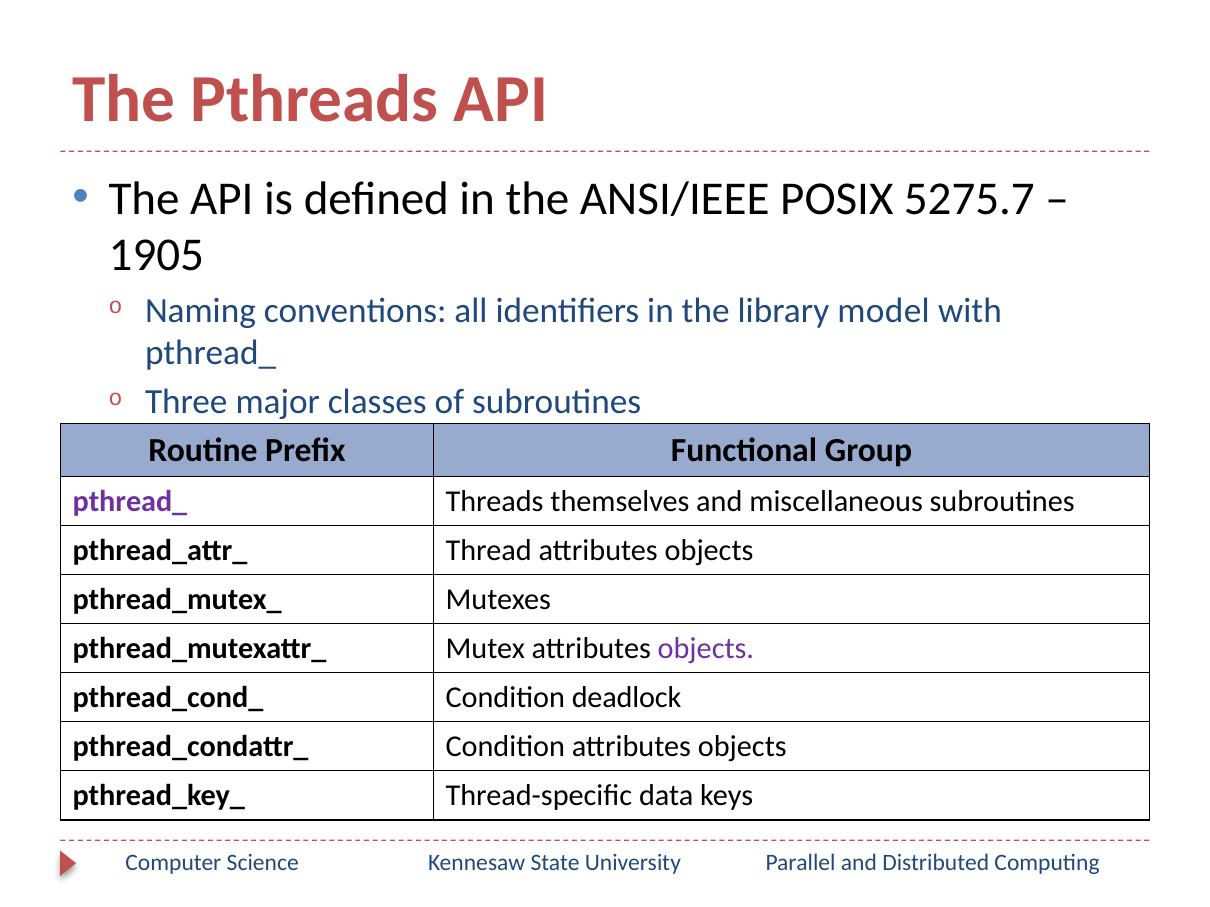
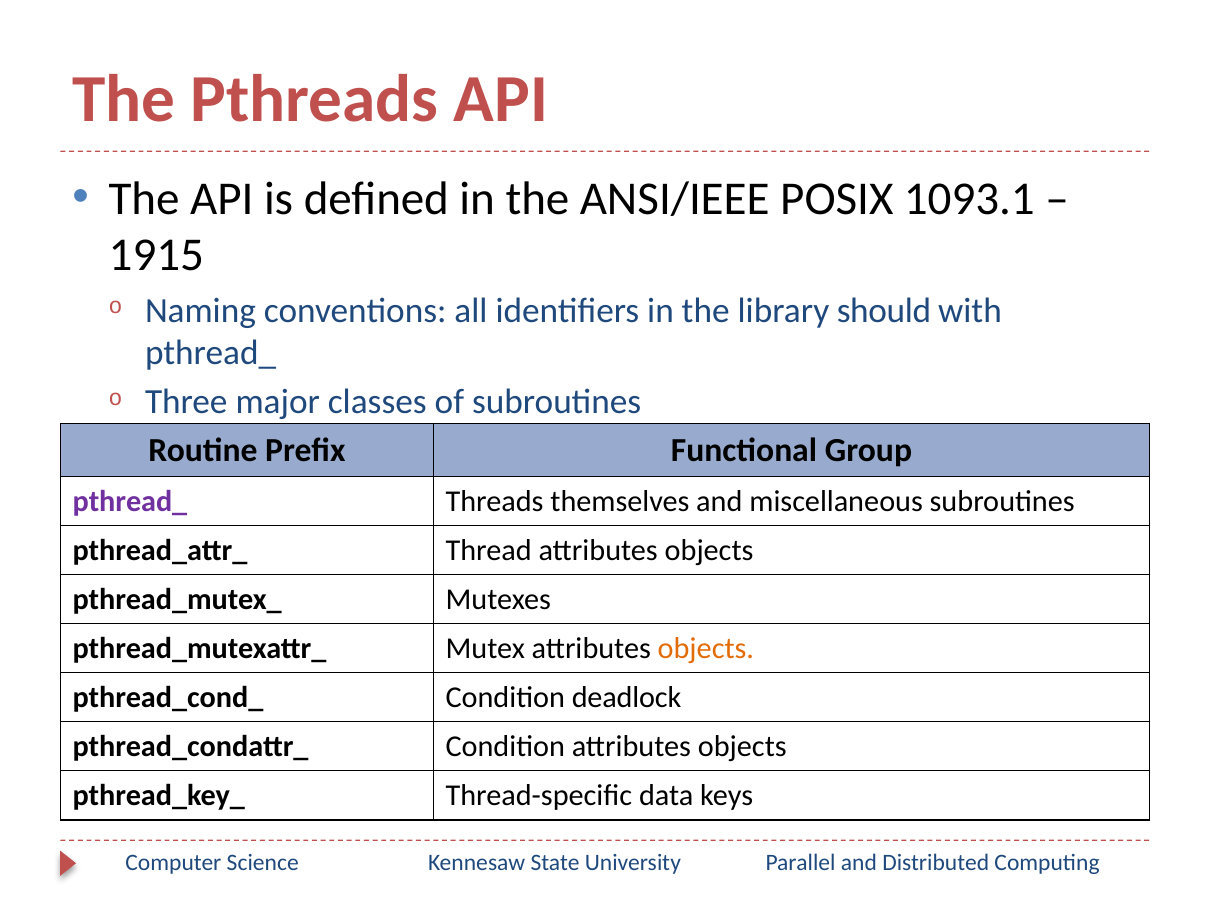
5275.7: 5275.7 -> 1093.1
1905: 1905 -> 1915
model: model -> should
objects at (706, 649) colour: purple -> orange
